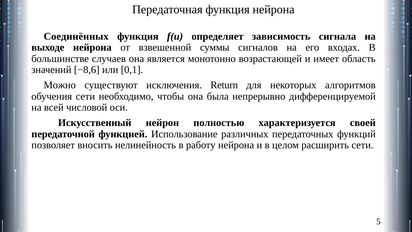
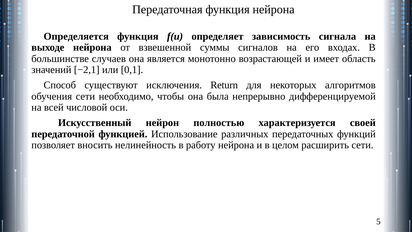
Соединённых: Соединённых -> Определяется
−8,6: −8,6 -> −2,1
Можно: Можно -> Способ
